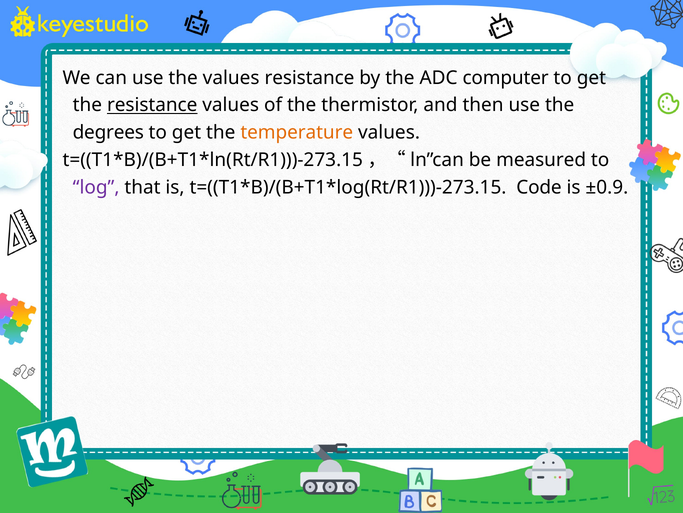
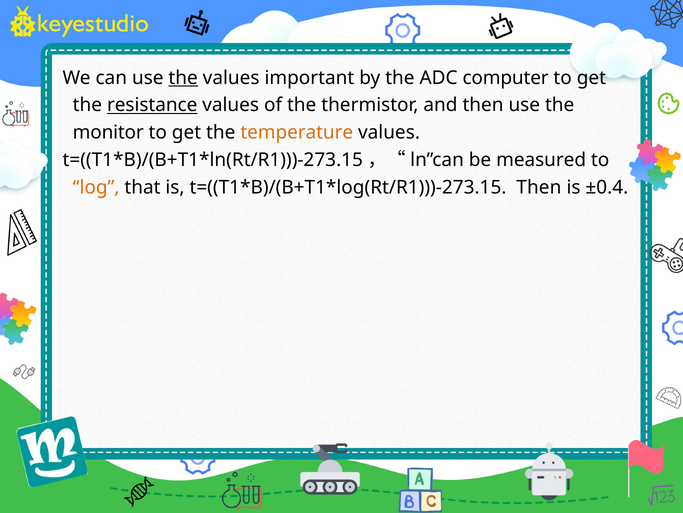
the at (183, 78) underline: none -> present
values resistance: resistance -> important
degrees: degrees -> monitor
log colour: purple -> orange
Code at (539, 187): Code -> Then
±0.9: ±0.9 -> ±0.4
